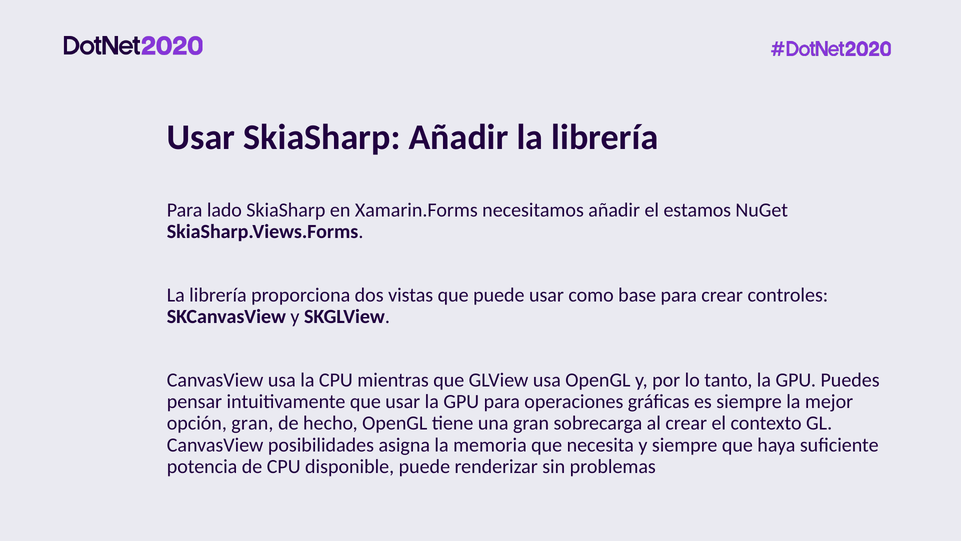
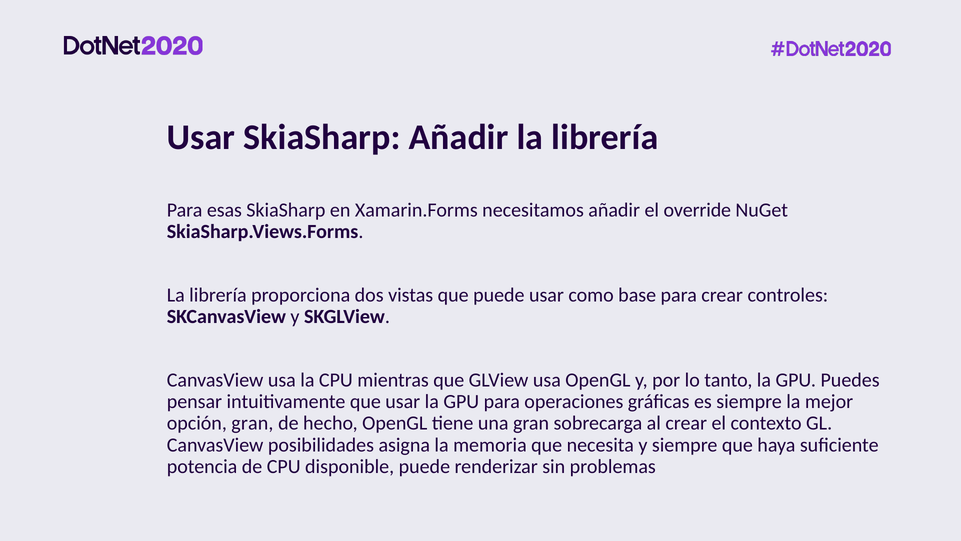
lado: lado -> esas
estamos: estamos -> override
